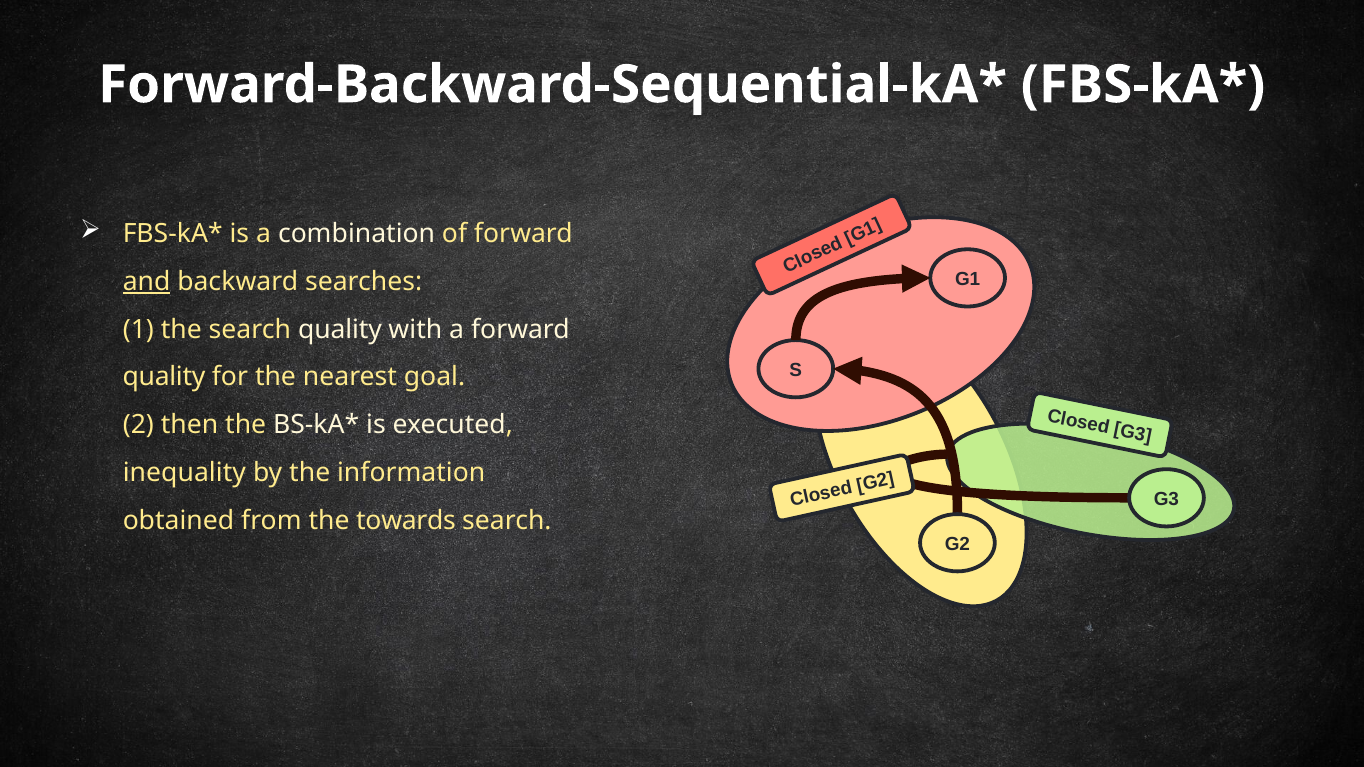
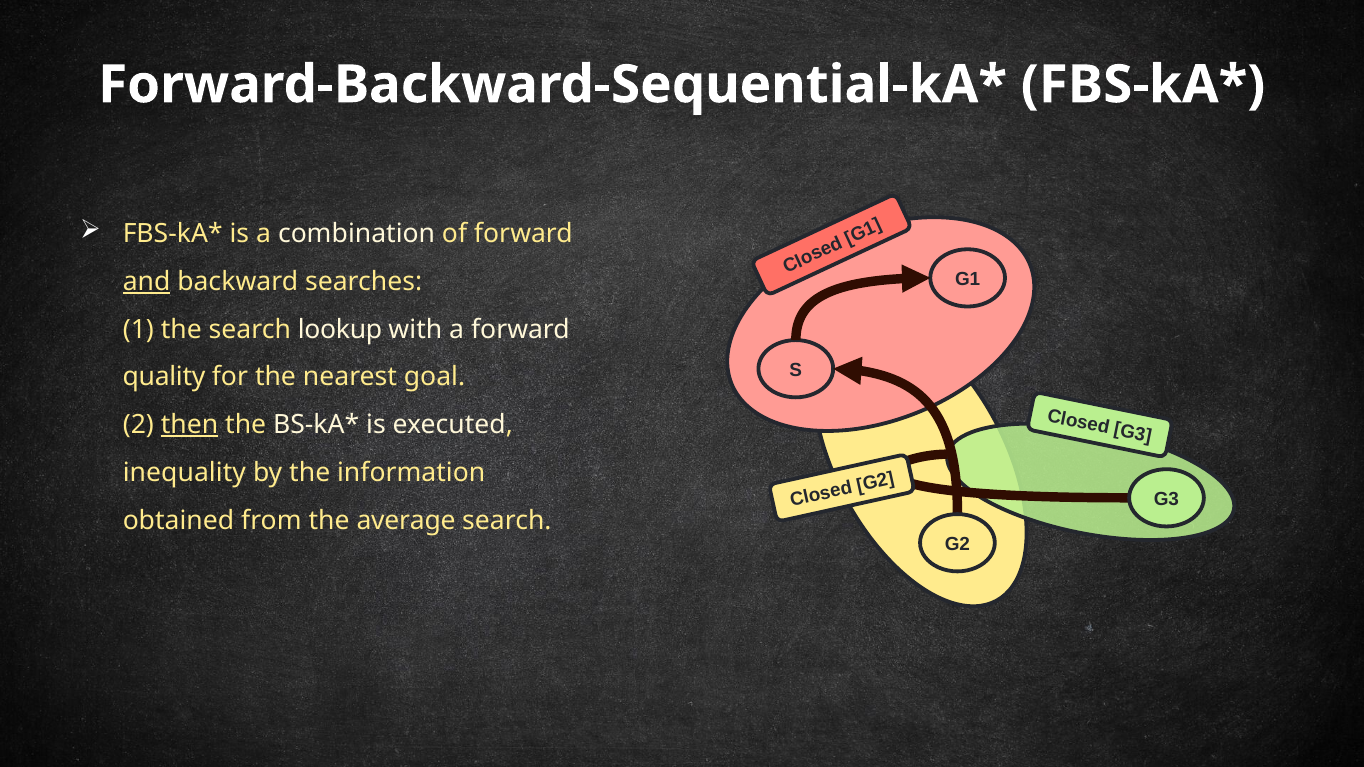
search quality: quality -> lookup
then underline: none -> present
towards: towards -> average
